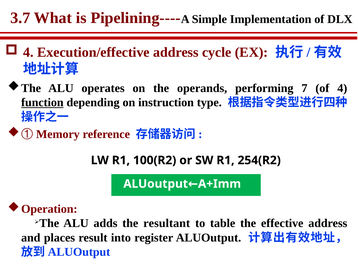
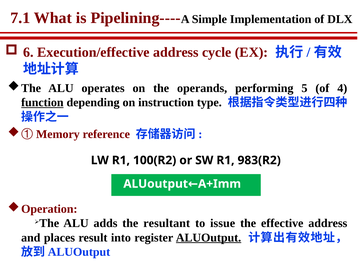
3.7: 3.7 -> 7.1
4 at (28, 52): 4 -> 6
7: 7 -> 5
254(R2: 254(R2 -> 983(R2
table: table -> issue
ALUOutput at (209, 238) underline: none -> present
